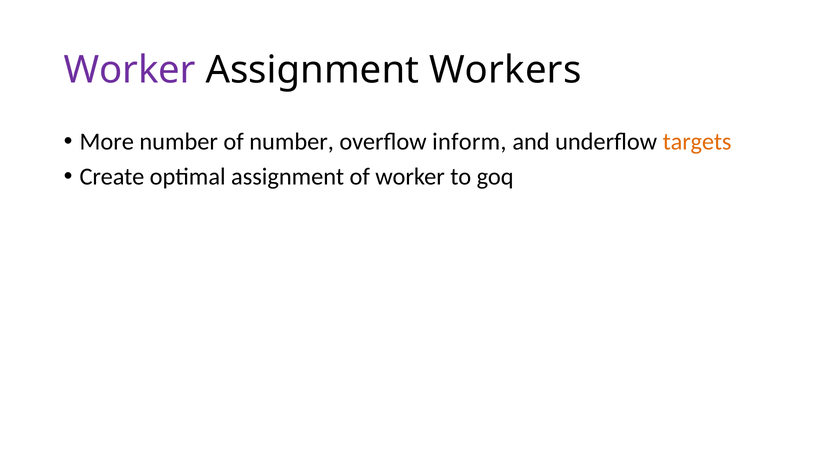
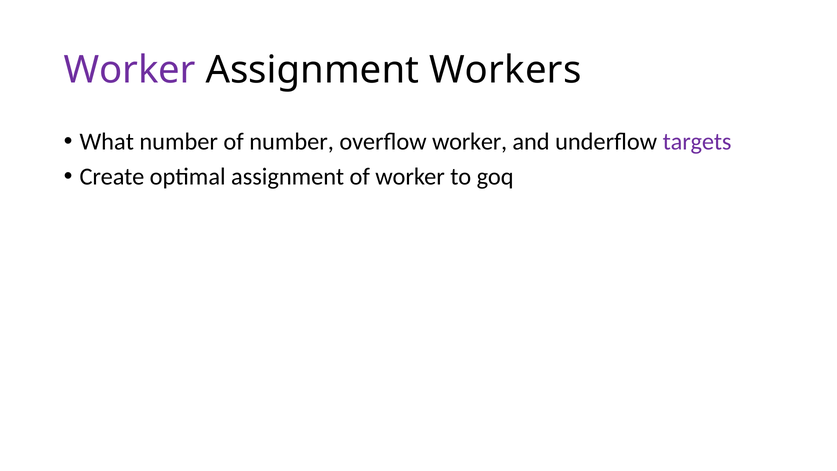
More: More -> What
overflow inform: inform -> worker
targets colour: orange -> purple
